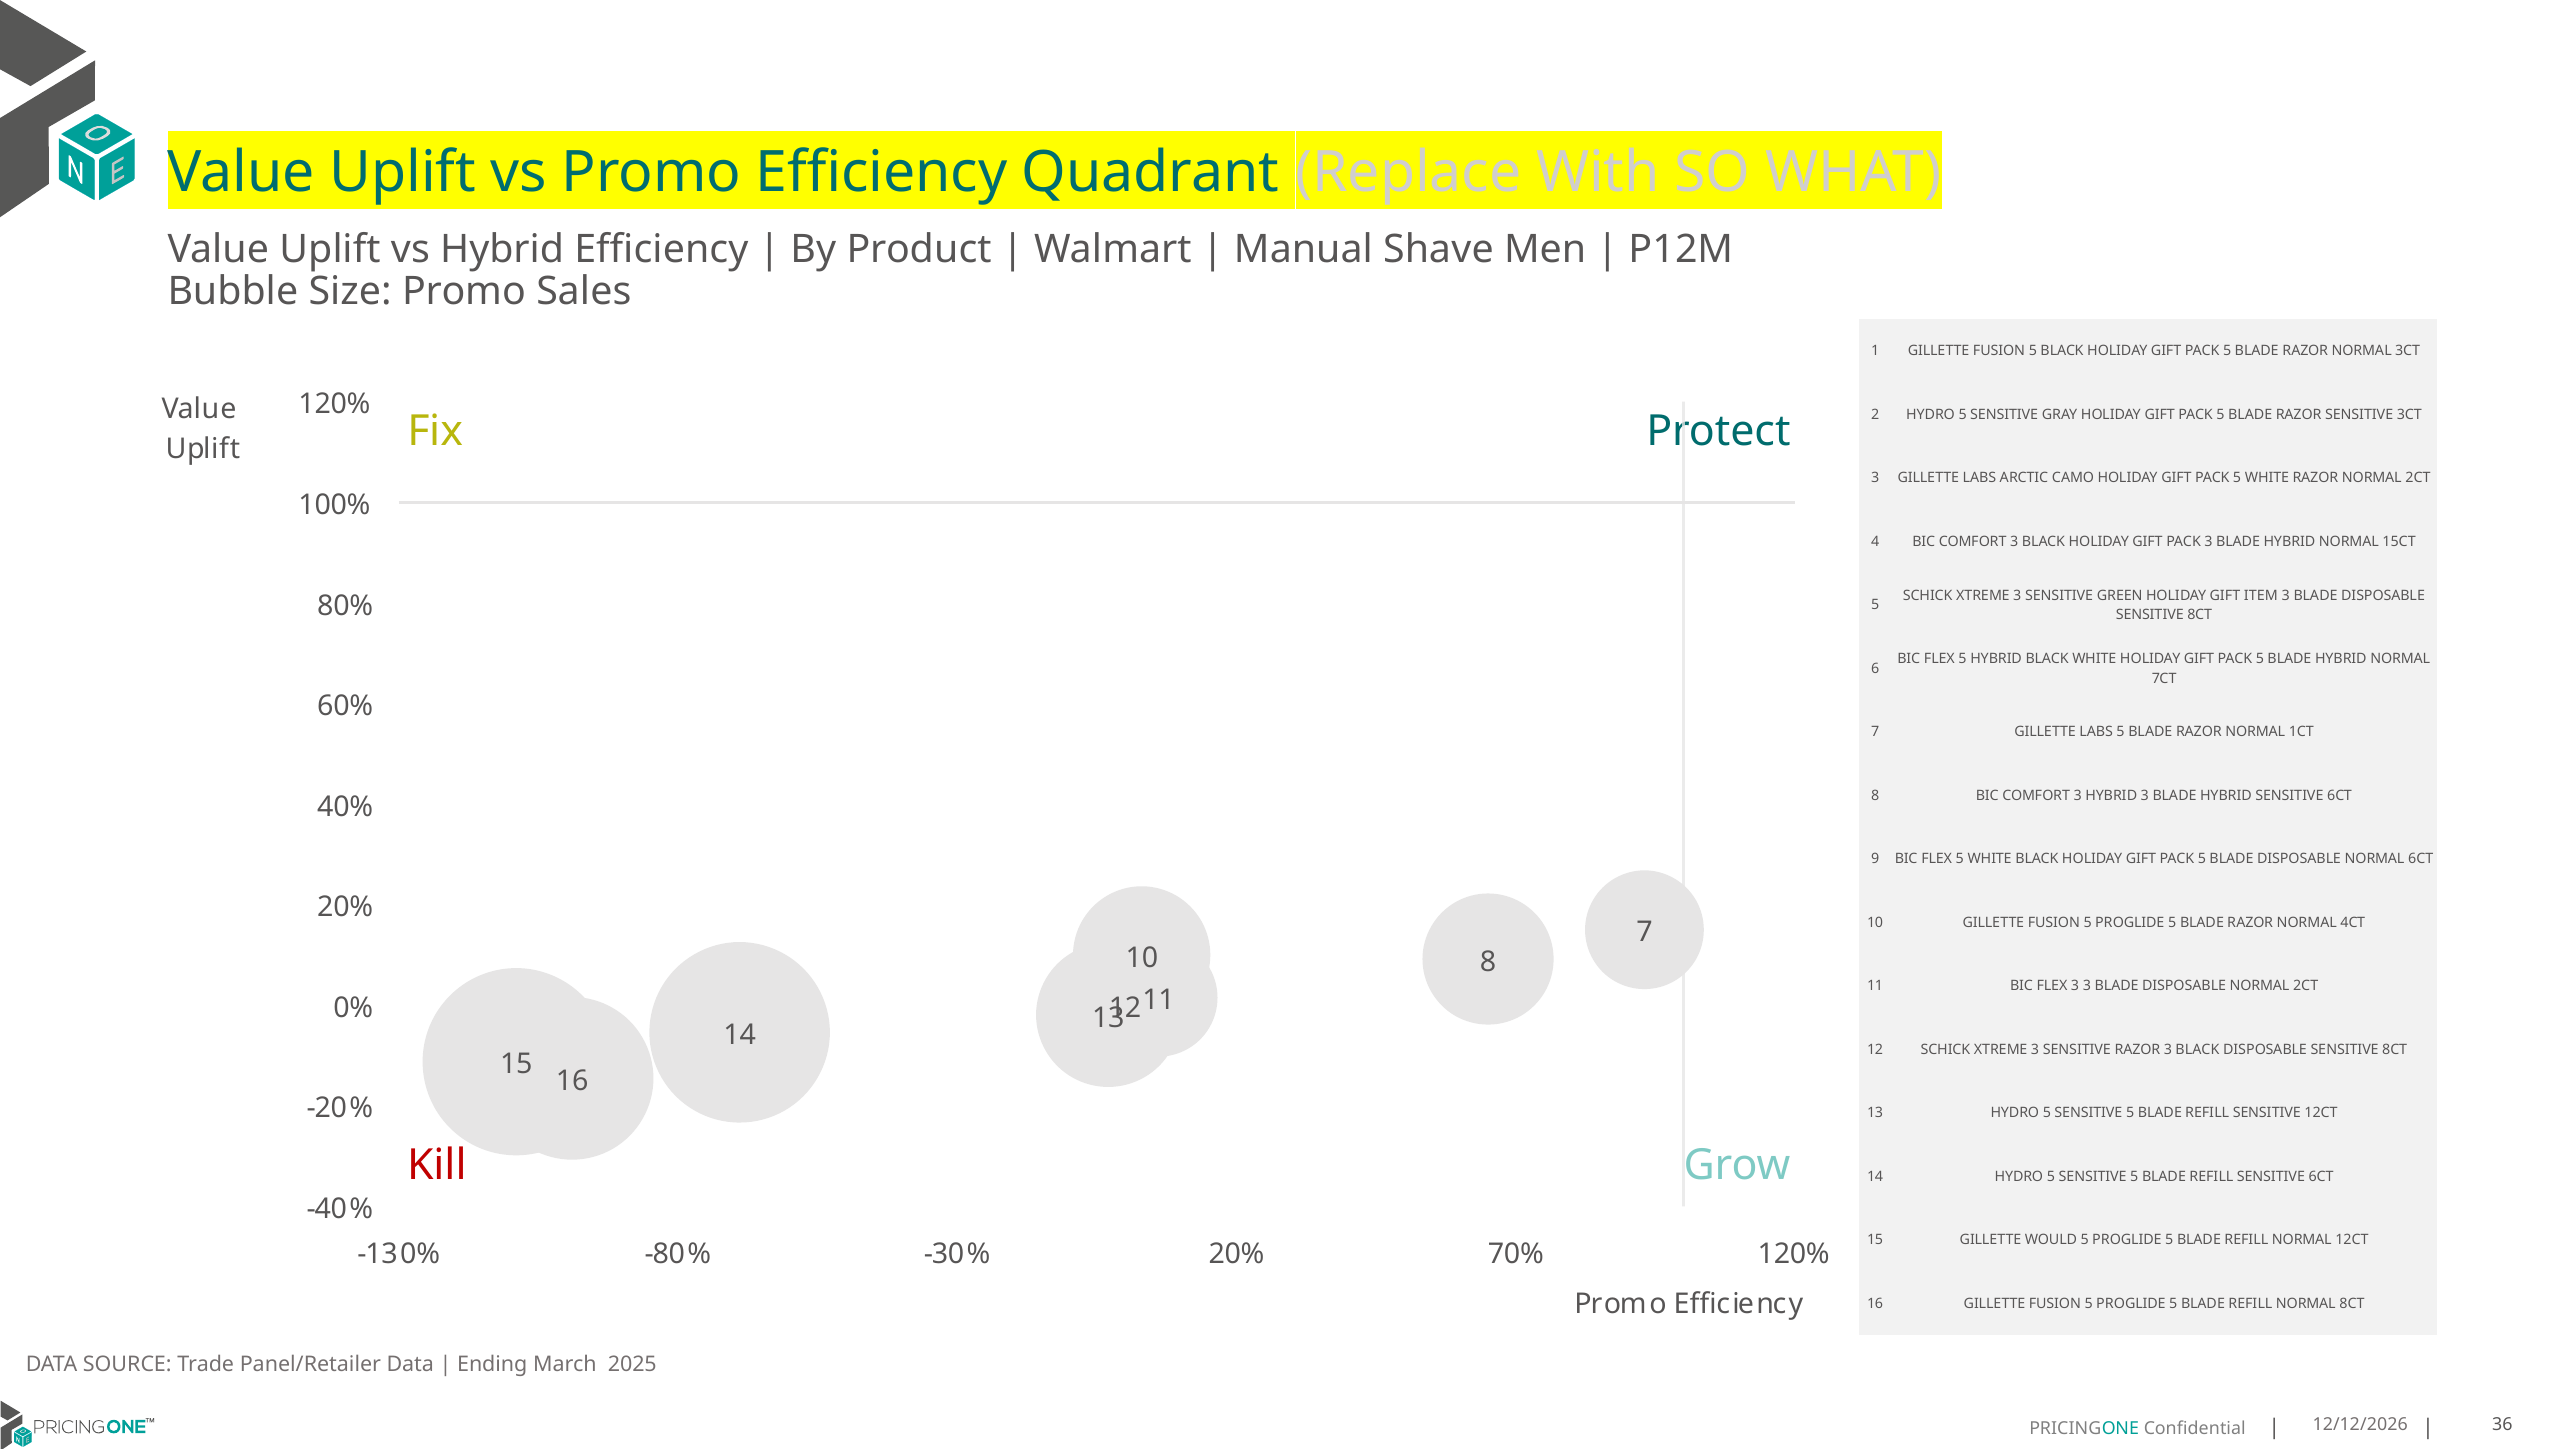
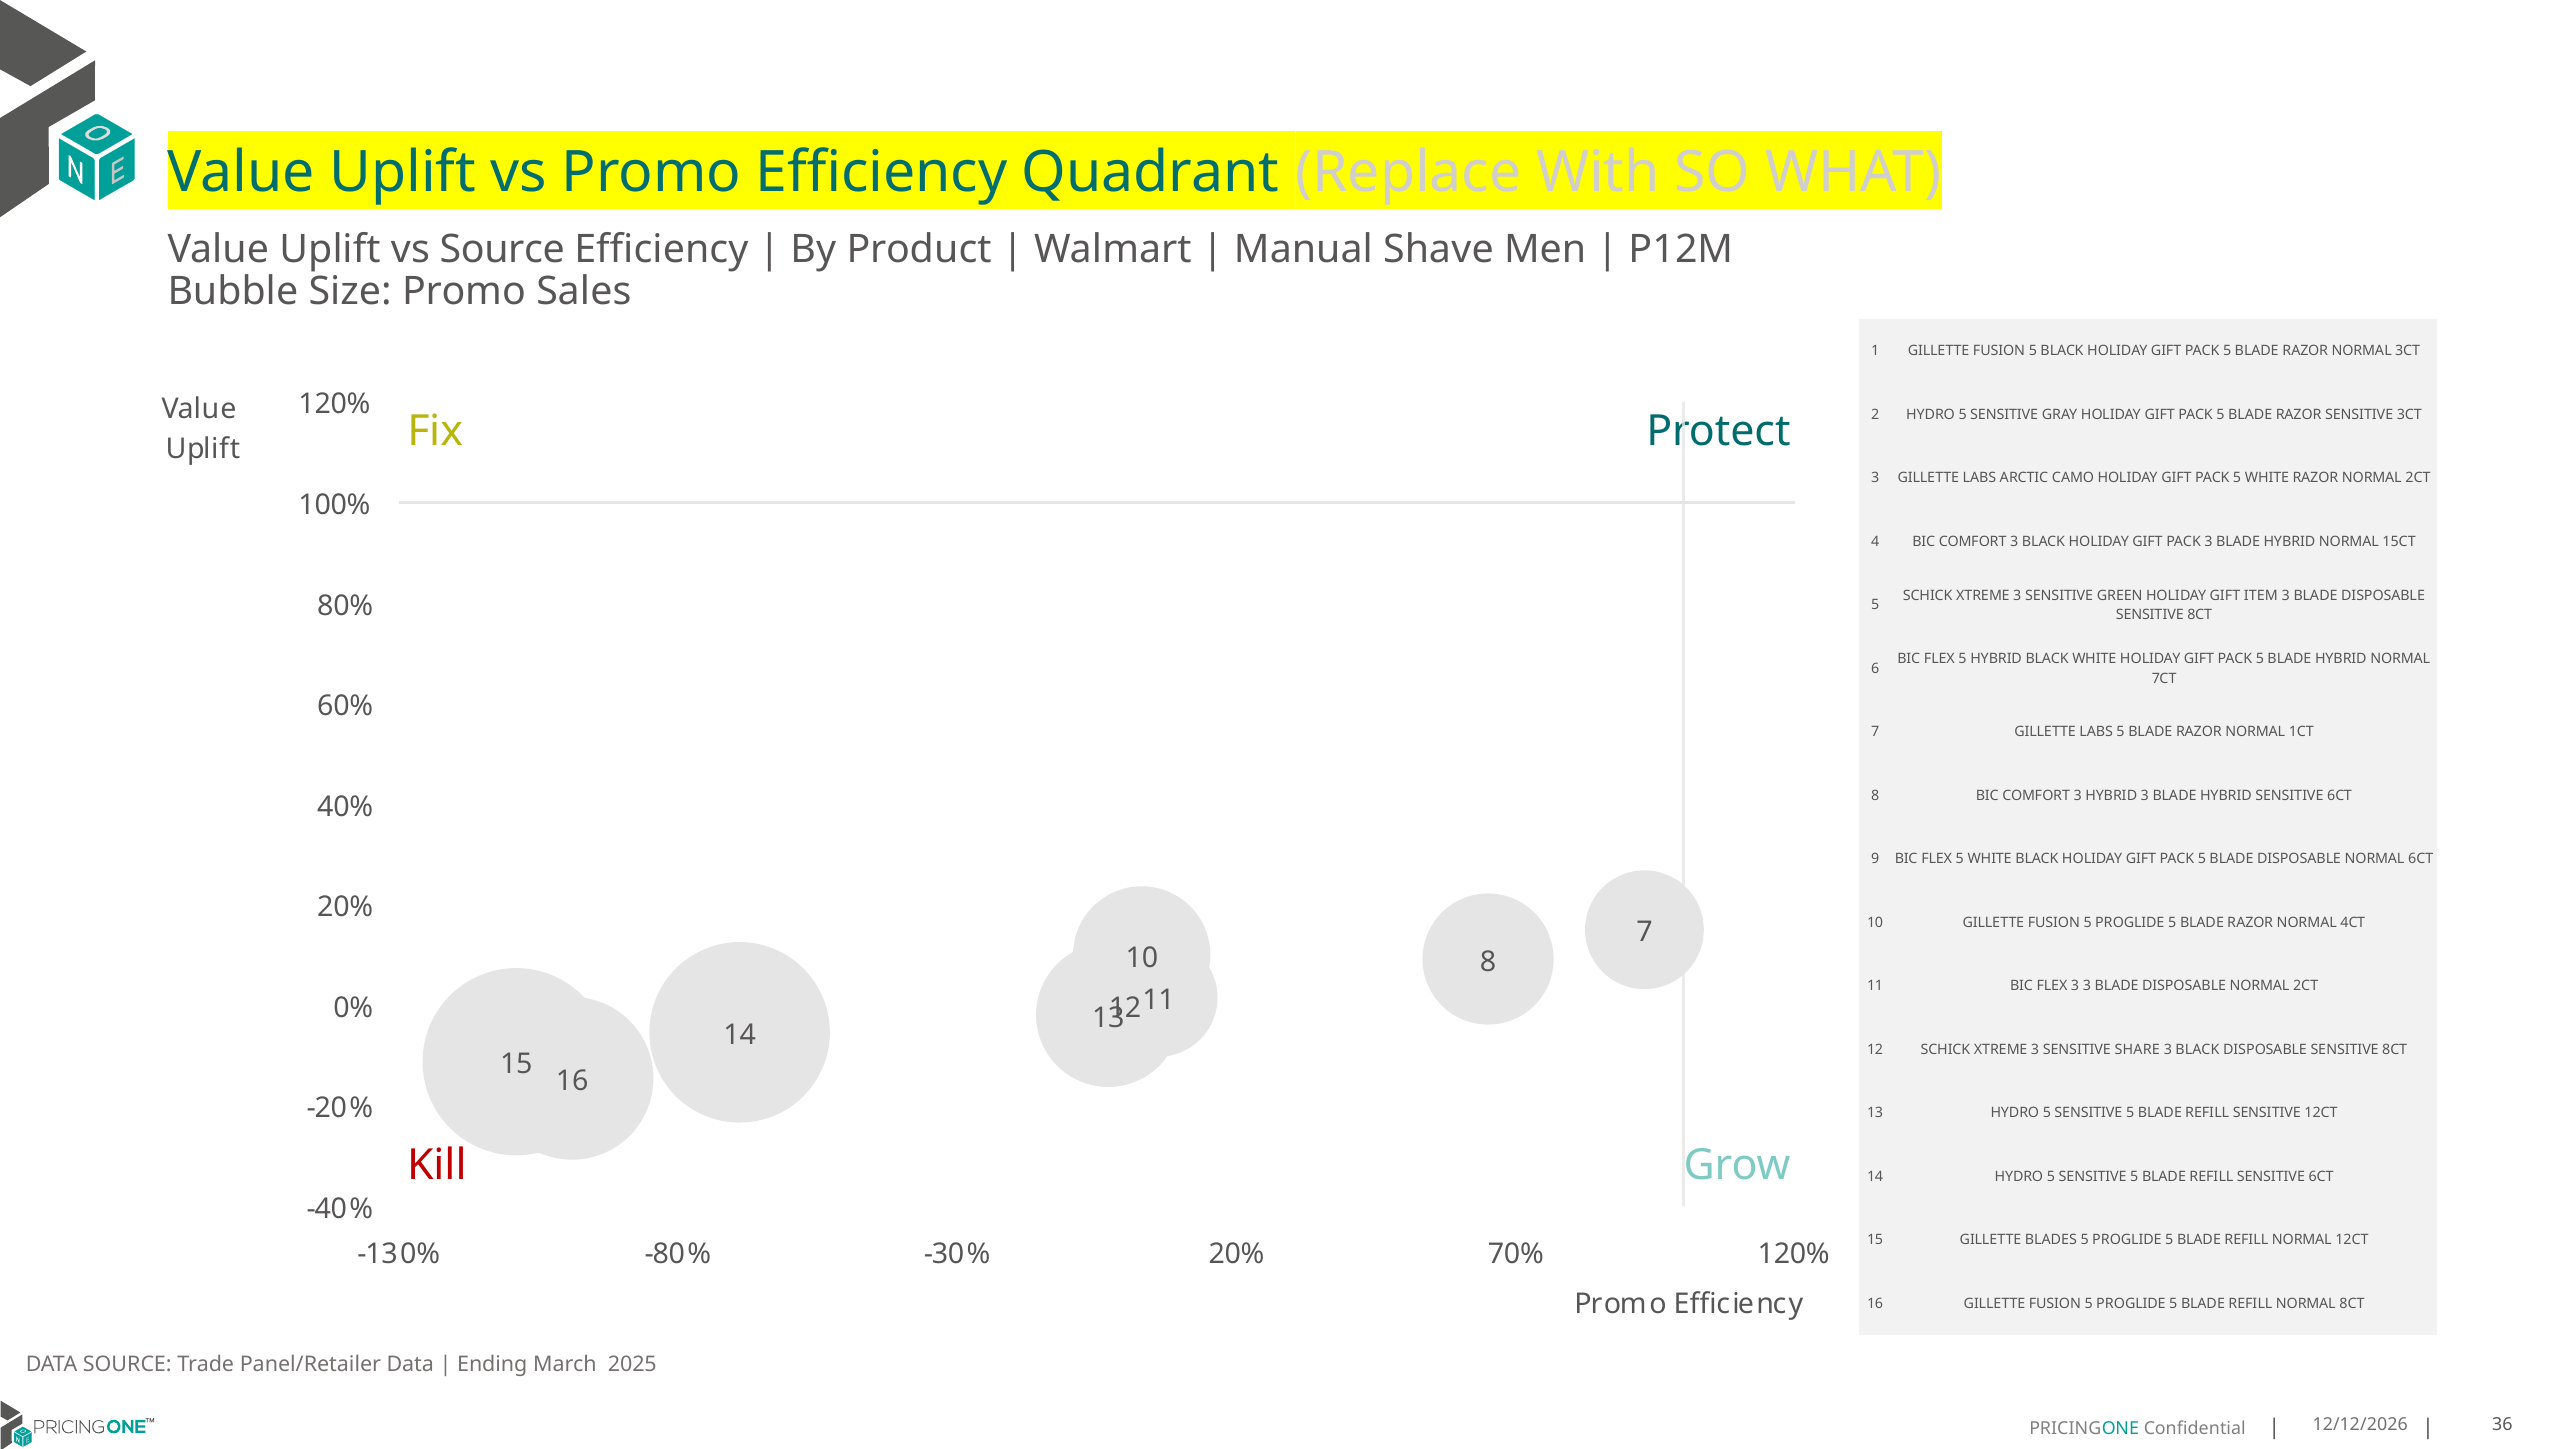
vs Hybrid: Hybrid -> Source
SENSITIVE RAZOR: RAZOR -> SHARE
WOULD: WOULD -> BLADES
